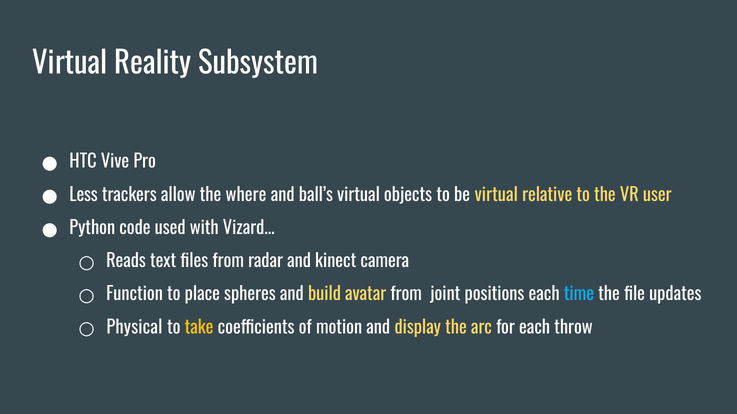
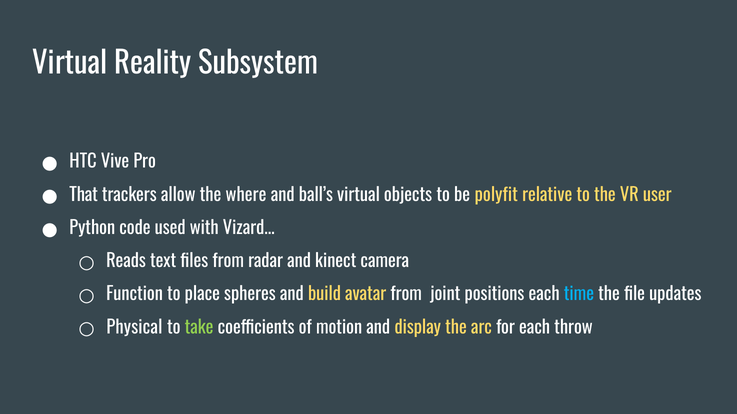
Less: Less -> That
be virtual: virtual -> polyfit
take colour: yellow -> light green
